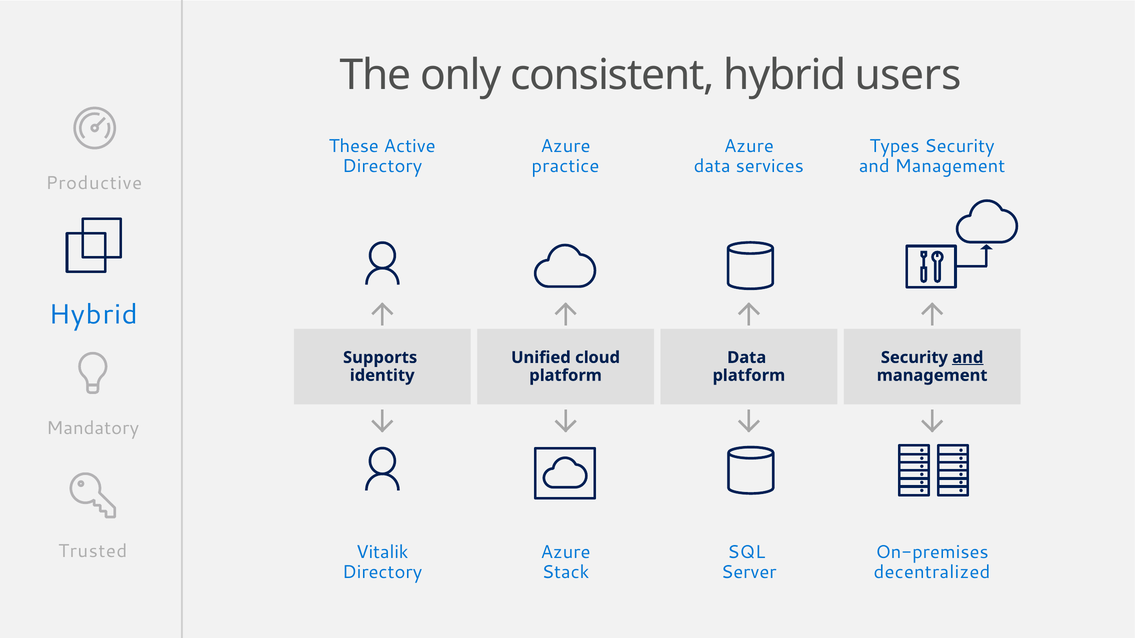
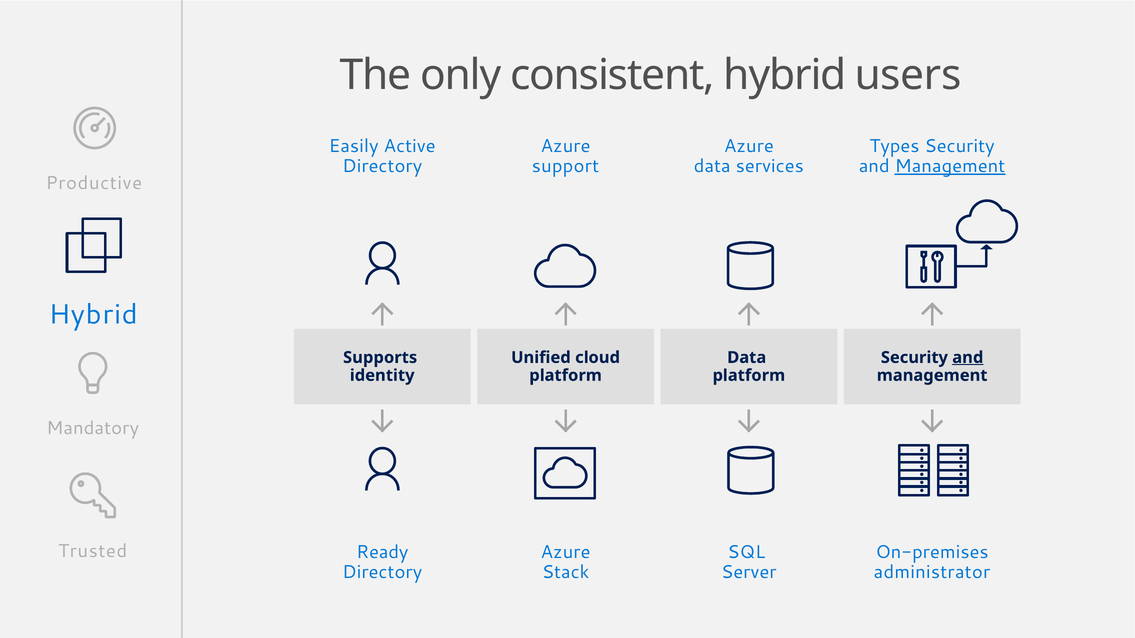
These: These -> Easily
practice: practice -> support
Management at (950, 166) underline: none -> present
Vitalik: Vitalik -> Ready
decentralized: decentralized -> administrator
